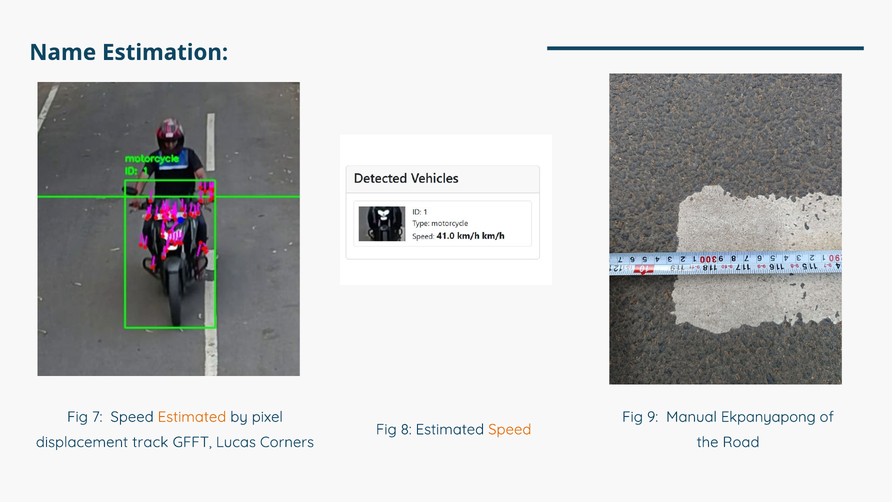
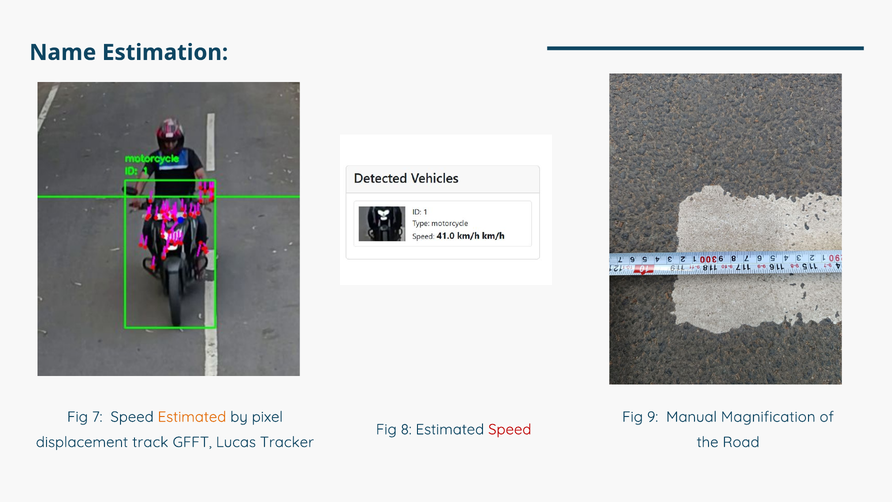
Ekpanyapong: Ekpanyapong -> Magnification
Speed at (510, 429) colour: orange -> red
Corners: Corners -> Tracker
